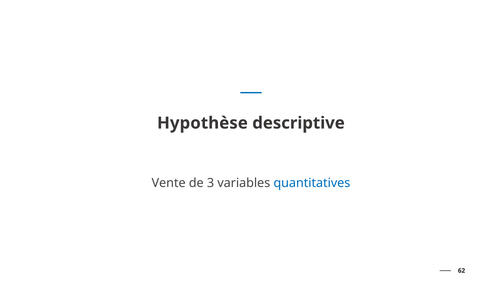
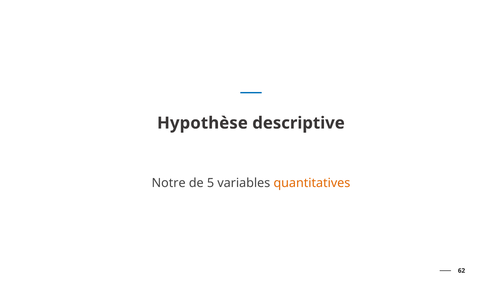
Vente: Vente -> Notre
3: 3 -> 5
quantitatives colour: blue -> orange
